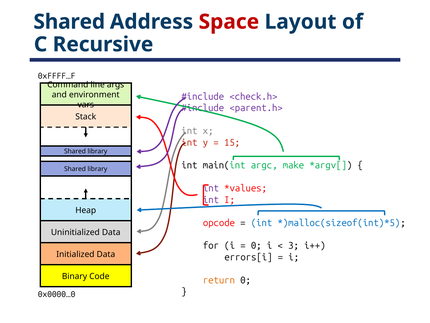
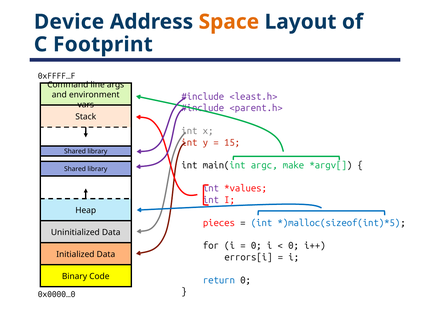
Shared at (69, 22): Shared -> Device
Space colour: red -> orange
Recursive: Recursive -> Footprint
<check.h>: <check.h> -> <least.h>
opcode: opcode -> pieces
3 at (294, 245): 3 -> 0
return colour: orange -> blue
